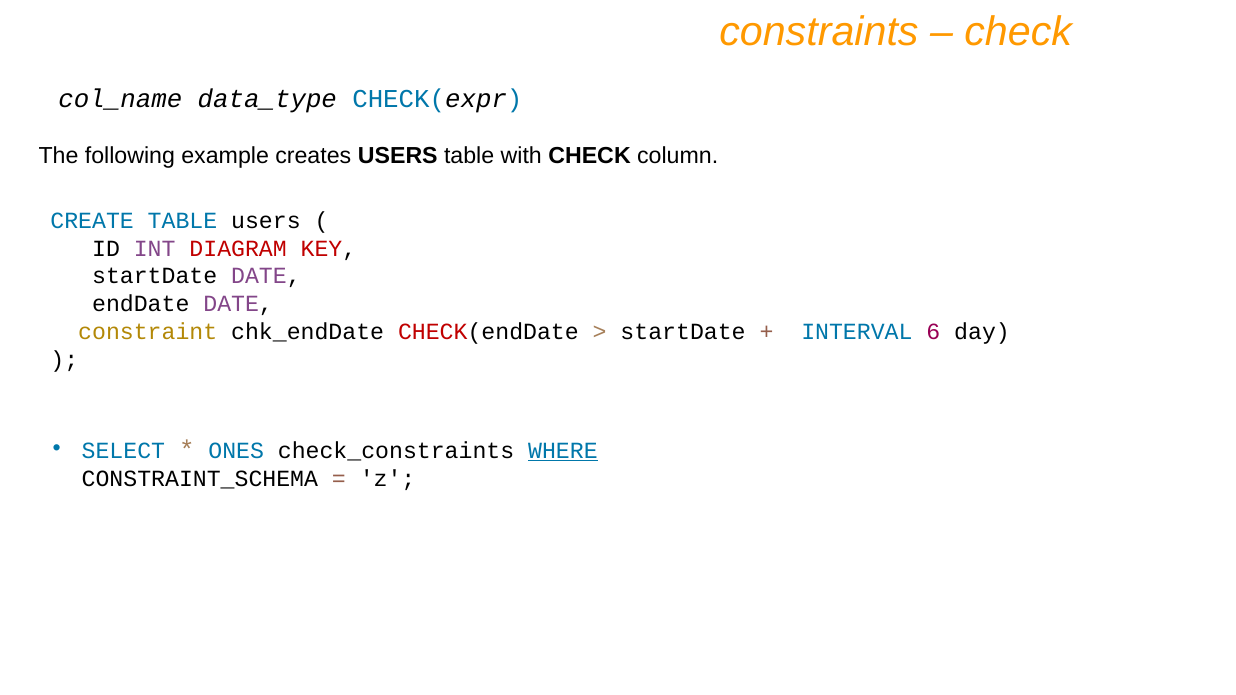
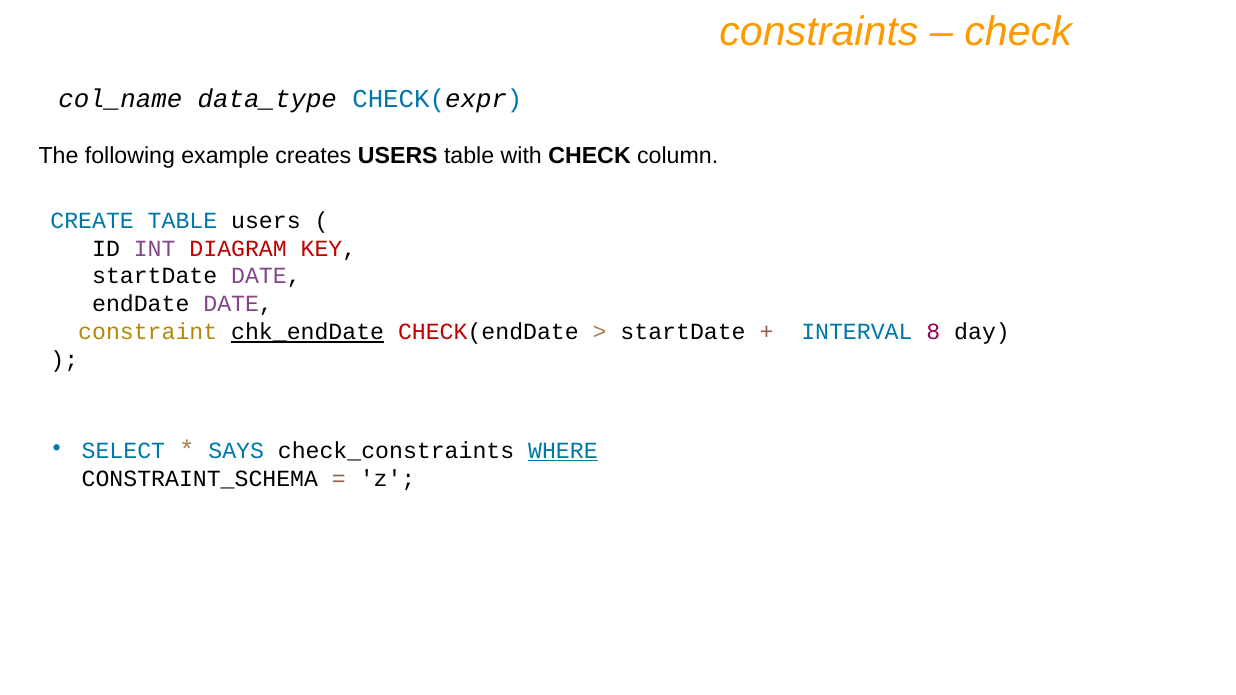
chk_endDate underline: none -> present
6: 6 -> 8
ONES: ONES -> SAYS
